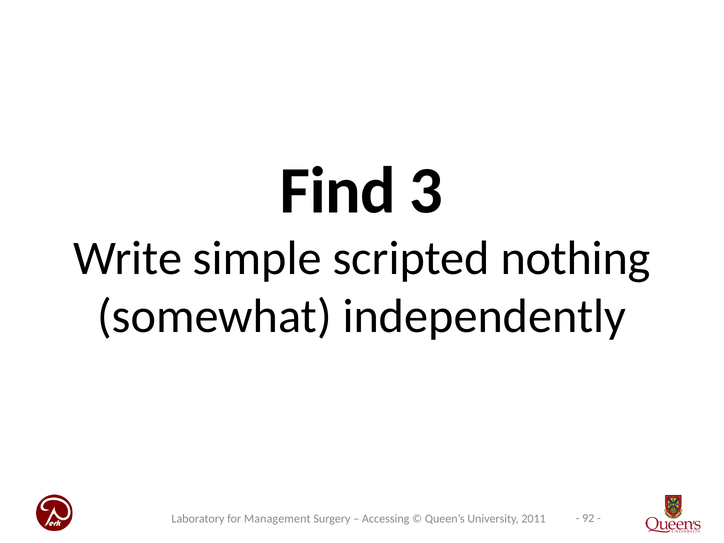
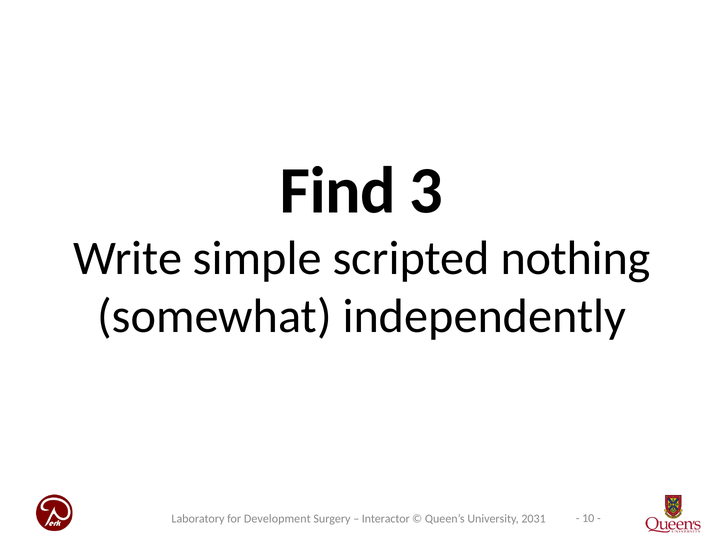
92: 92 -> 10
Management: Management -> Development
Accessing: Accessing -> Interactor
2011: 2011 -> 2031
